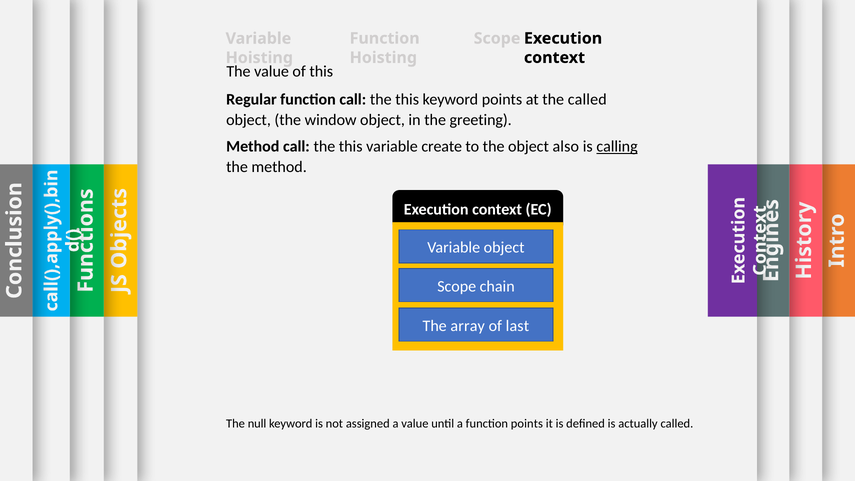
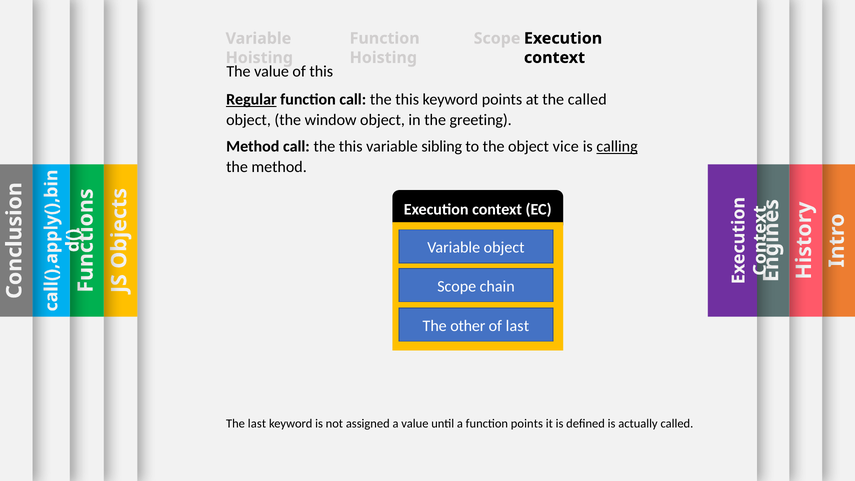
Regular underline: none -> present
create: create -> sibling
also: also -> vice
array: array -> other
The null: null -> last
